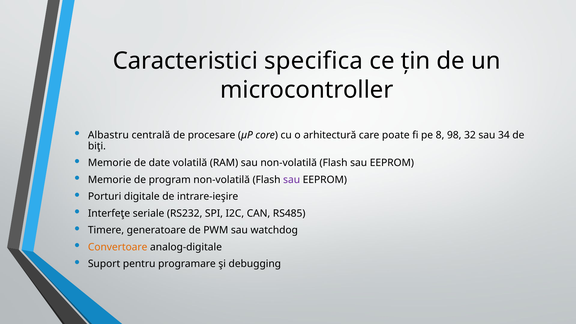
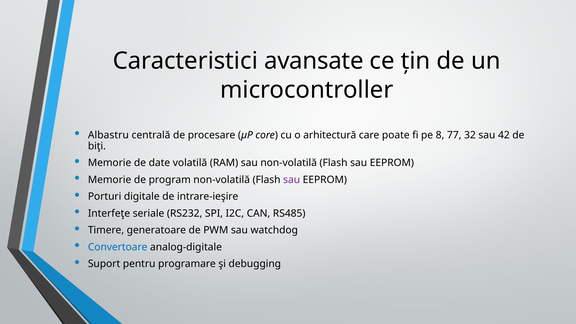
specifica: specifica -> avansate
98: 98 -> 77
34: 34 -> 42
Convertoare colour: orange -> blue
